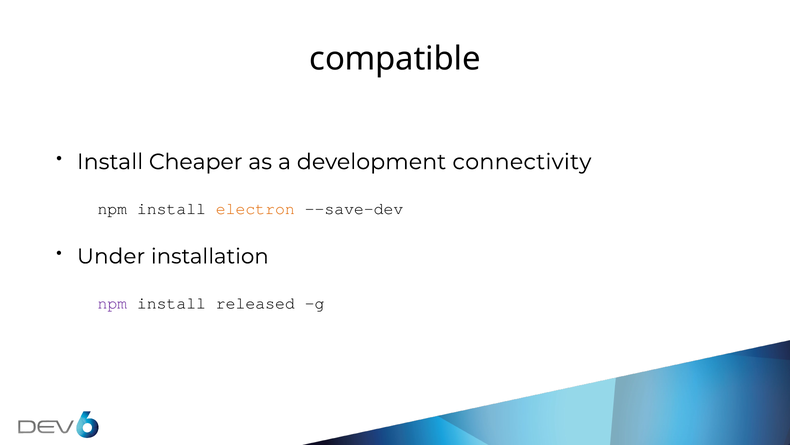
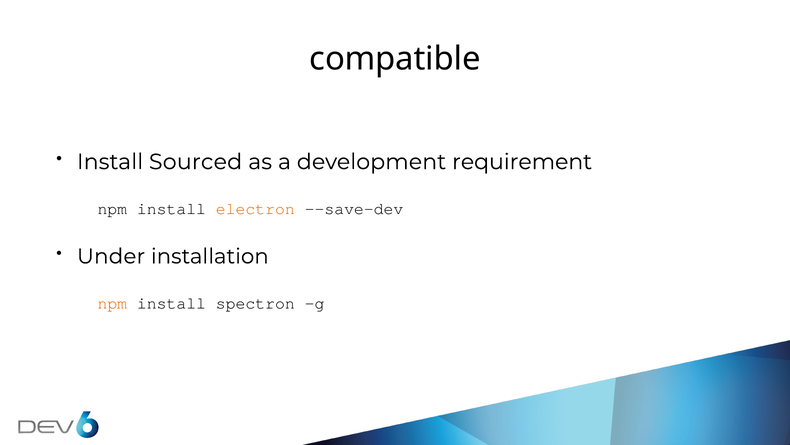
Cheaper: Cheaper -> Sourced
connectivity: connectivity -> requirement
npm at (112, 303) colour: purple -> orange
released: released -> spectron
